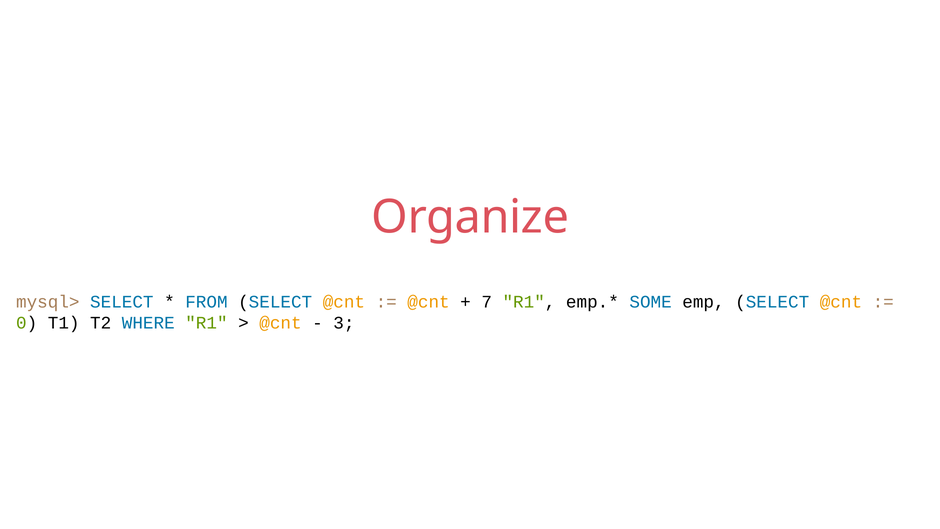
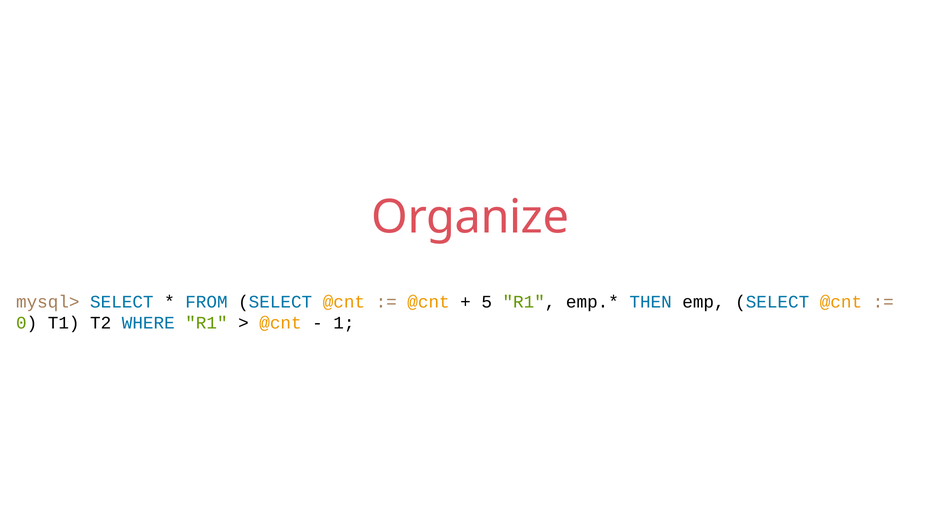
7: 7 -> 5
SOME: SOME -> THEN
3: 3 -> 1
